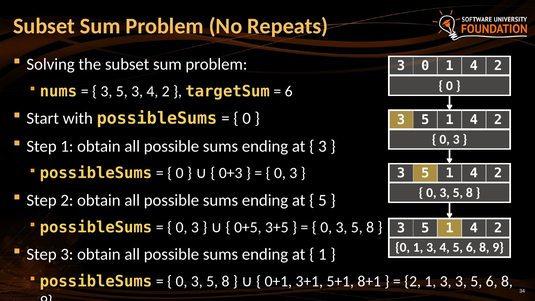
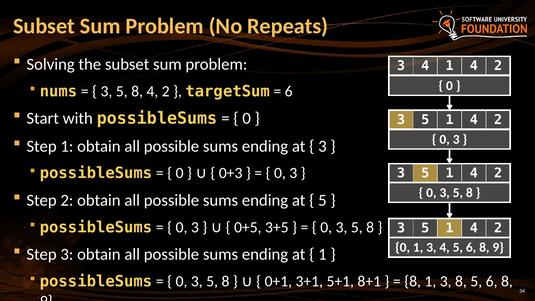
0 at (425, 66): 0 -> 4
3 at (137, 91): 3 -> 8
2 at (413, 281): 2 -> 8
3 3: 3 -> 8
